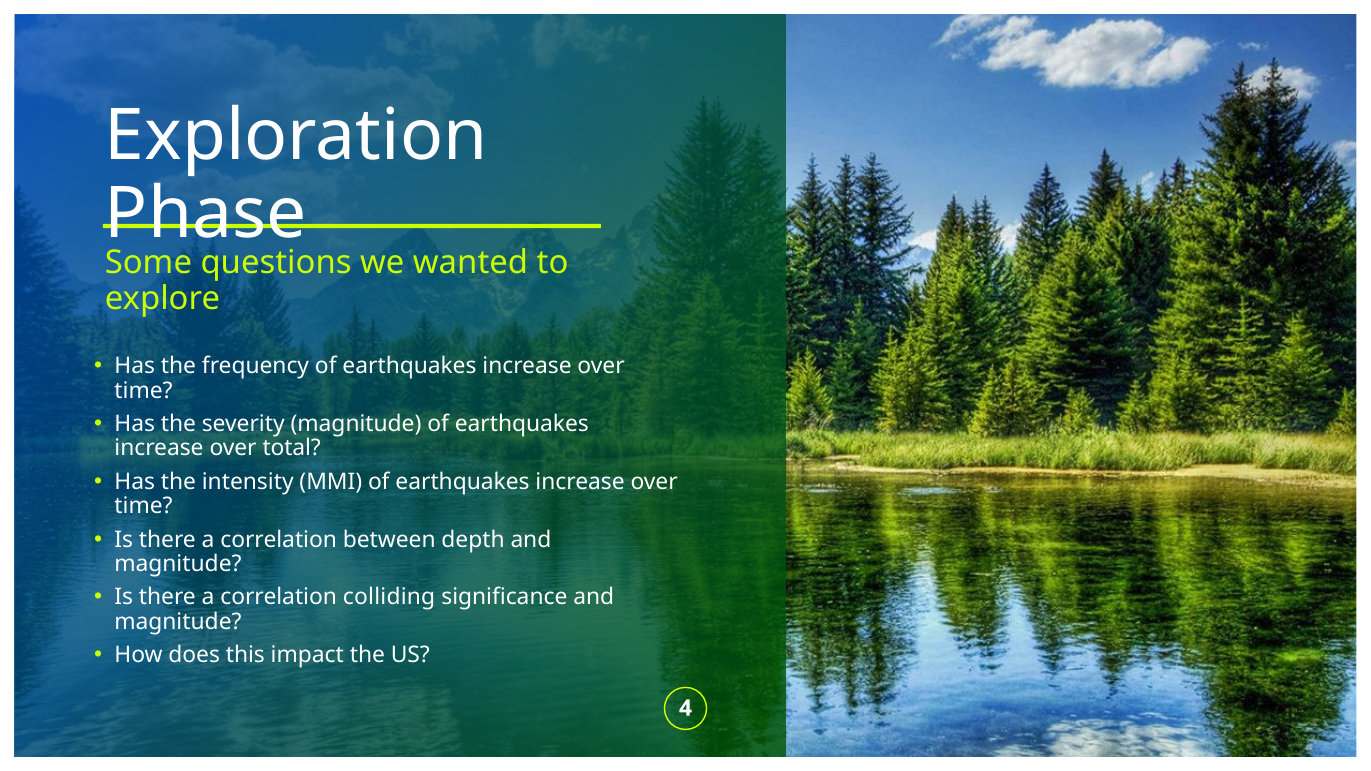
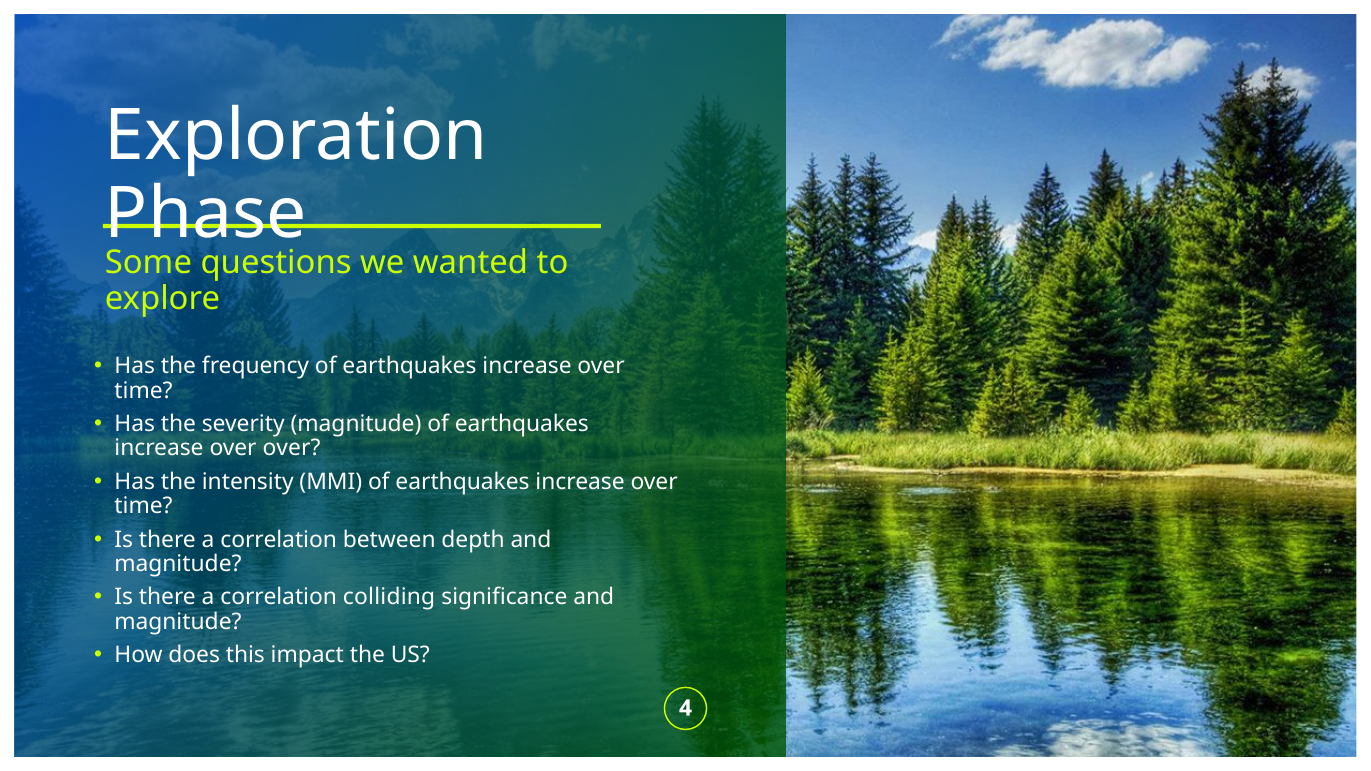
over total: total -> over
